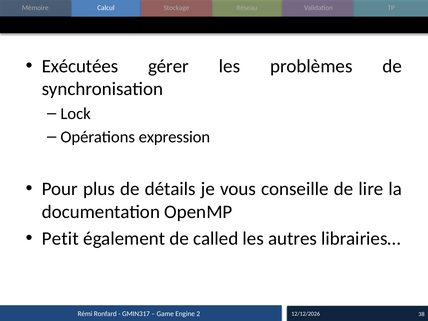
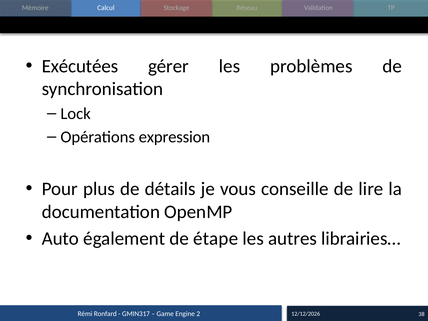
Petit: Petit -> Auto
called: called -> étape
